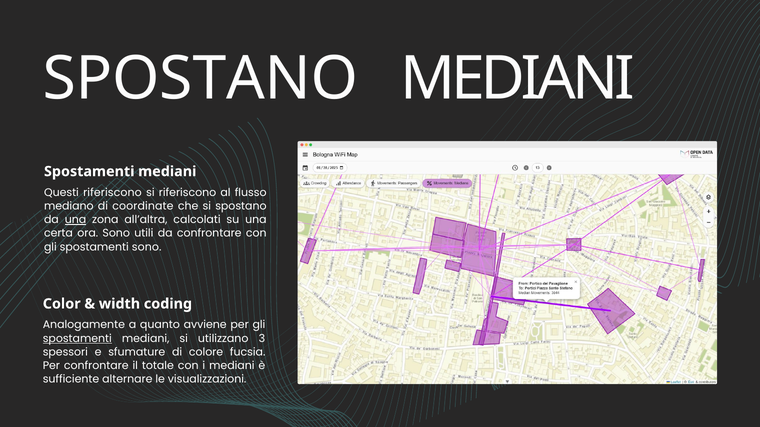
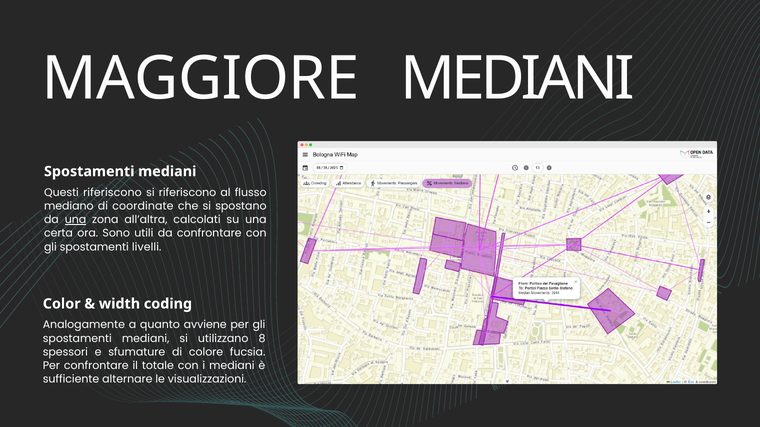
SPOSTANO at (200, 79): SPOSTANO -> MAGGIORE
spostamenti sono: sono -> livelli
spostamenti at (77, 339) underline: present -> none
3: 3 -> 8
